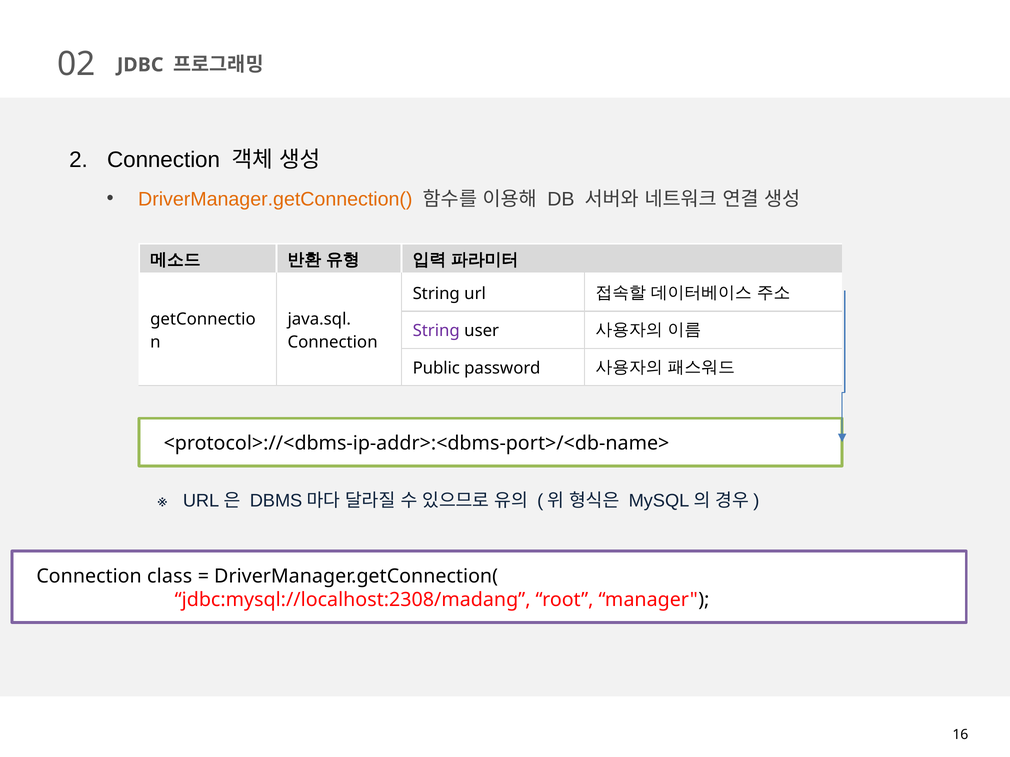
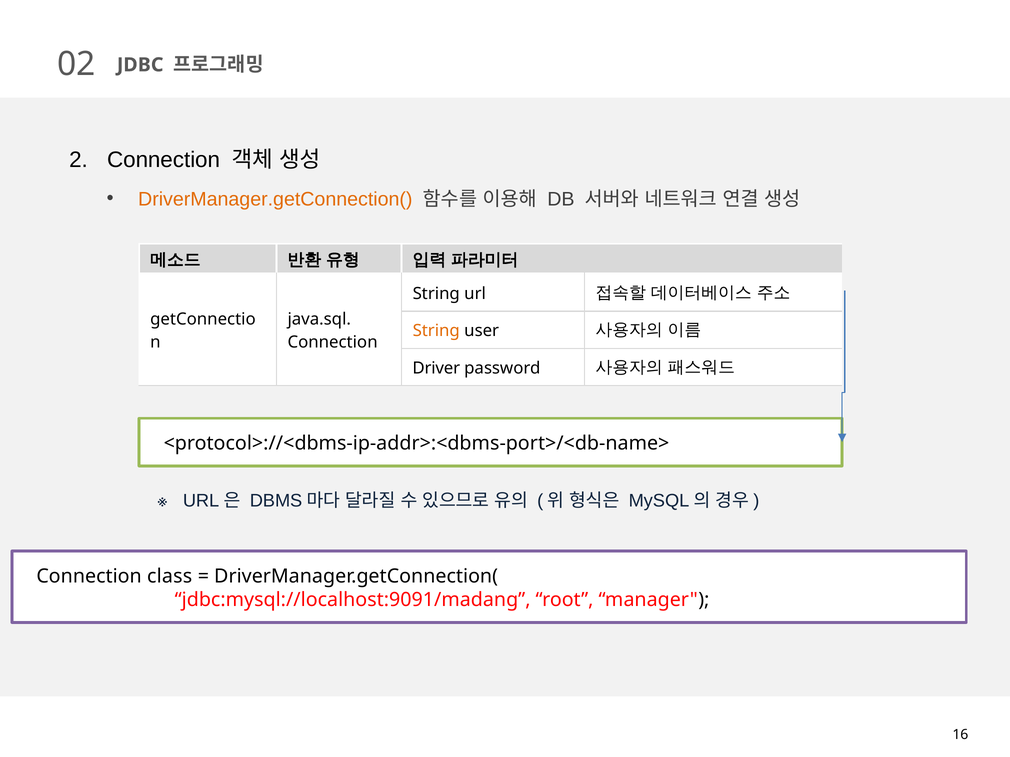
String at (436, 331) colour: purple -> orange
Public: Public -> Driver
jdbc:mysql://localhost:2308/madang: jdbc:mysql://localhost:2308/madang -> jdbc:mysql://localhost:9091/madang
